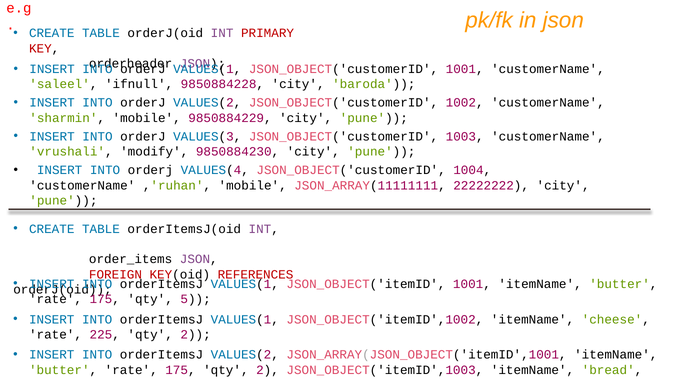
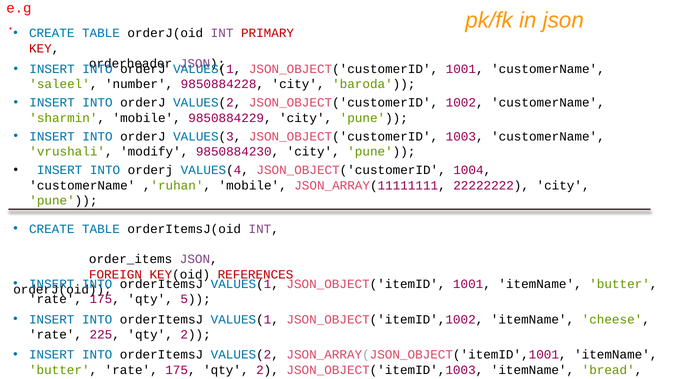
ifnull: ifnull -> number
